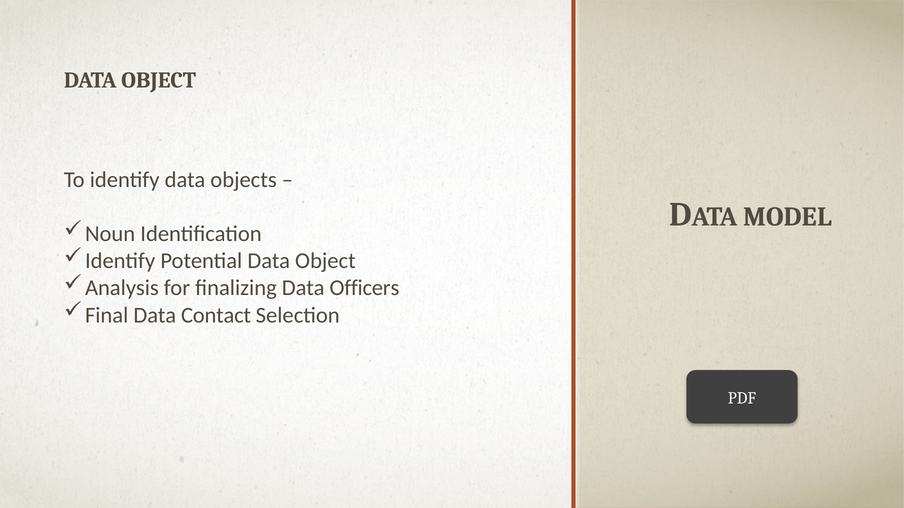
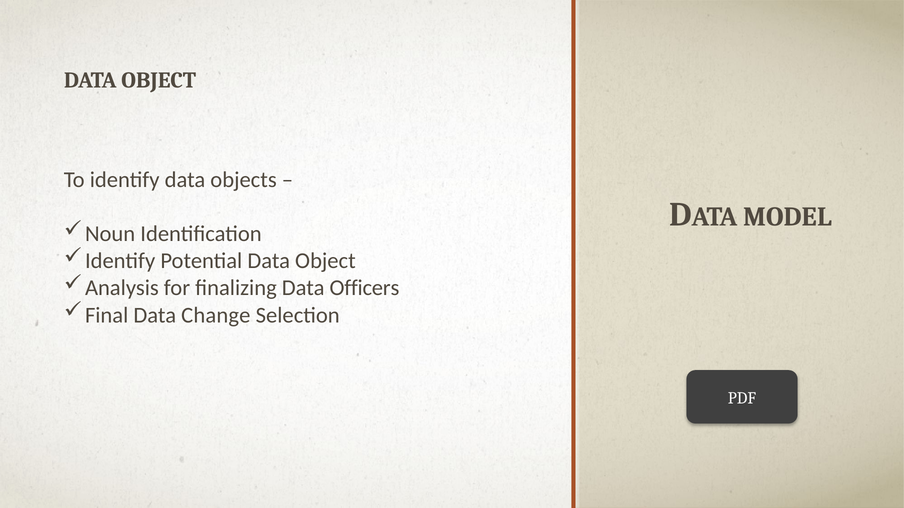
Contact: Contact -> Change
